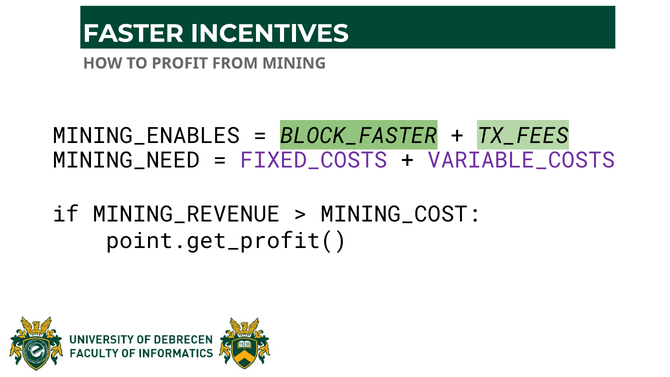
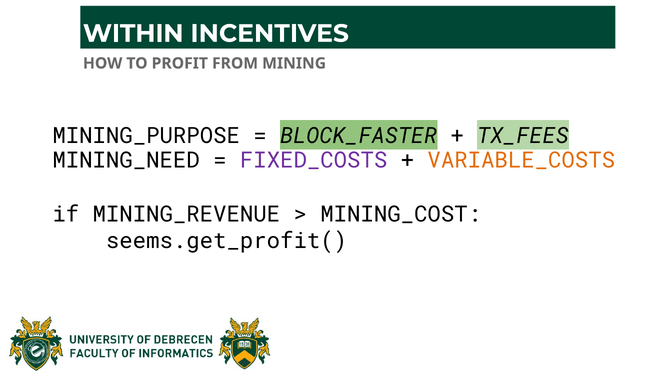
FASTER: FASTER -> WITHIN
MINING_ENABLES: MINING_ENABLES -> MINING_PURPOSE
VARIABLE_COSTS colour: purple -> orange
point.get_profit(: point.get_profit( -> seems.get_profit(
